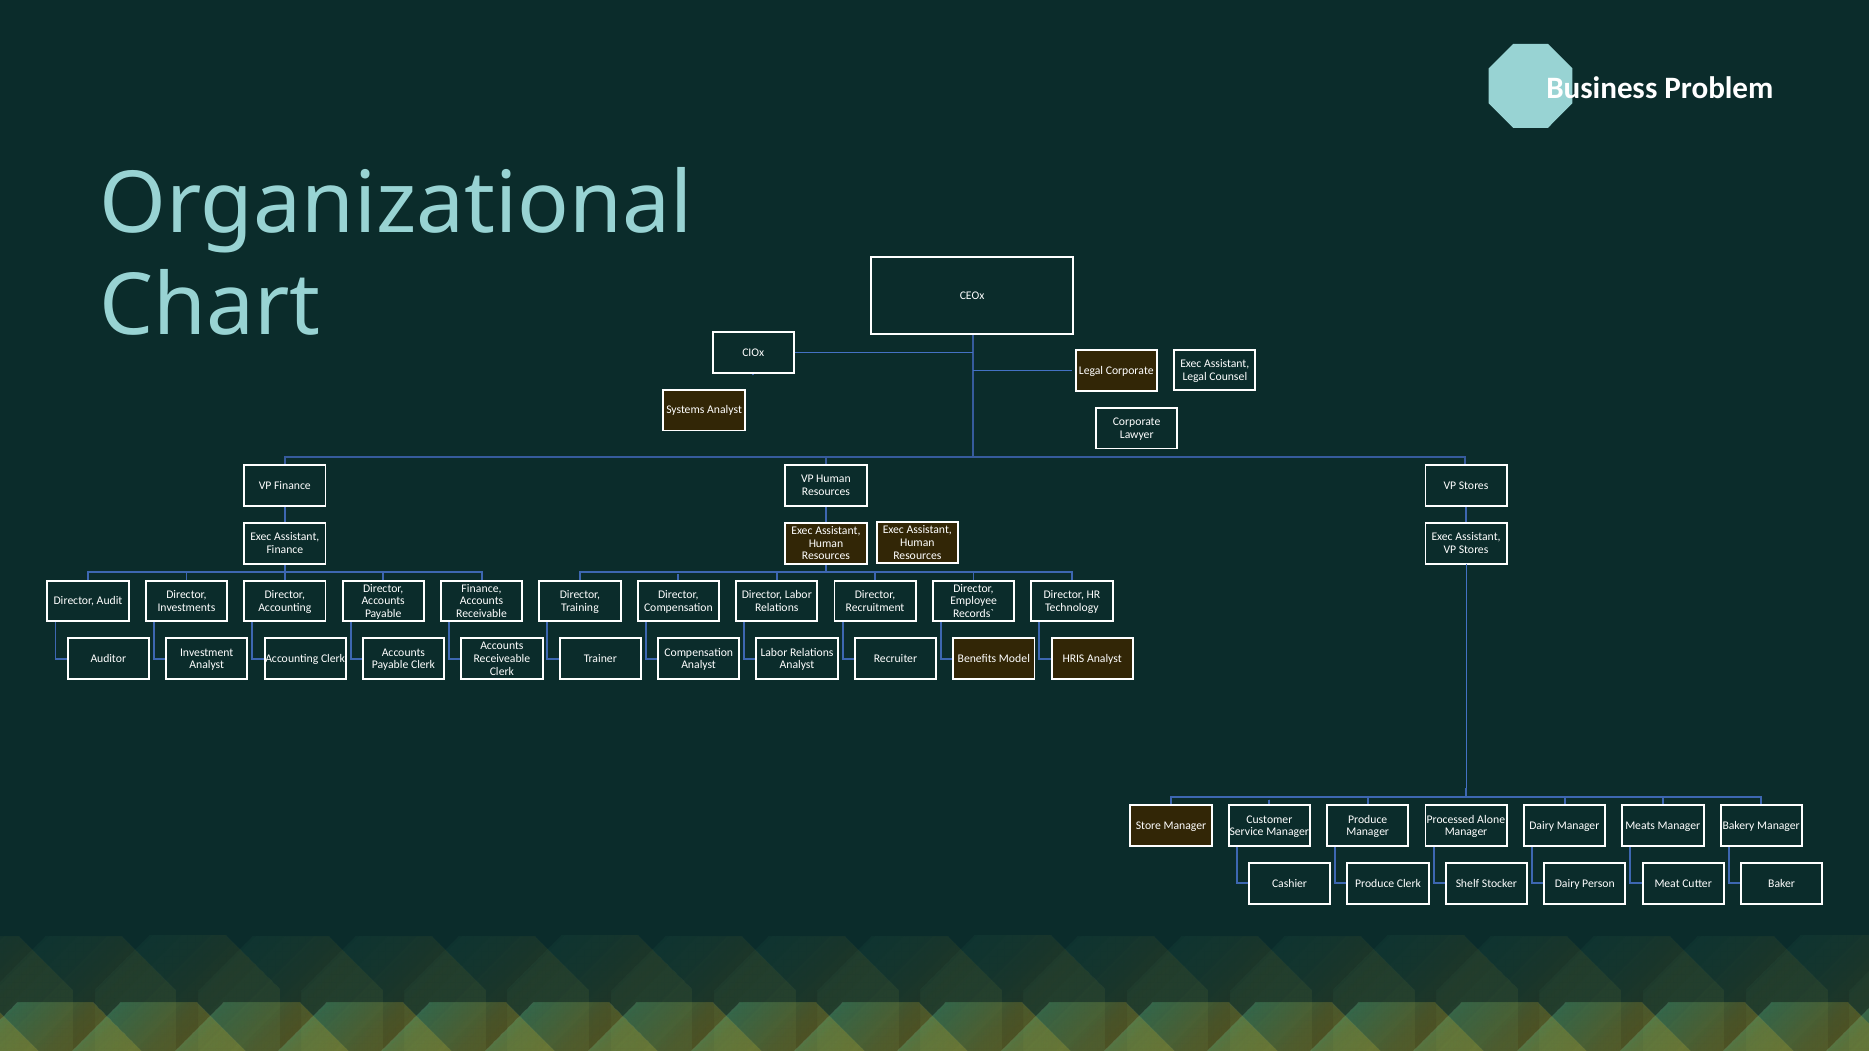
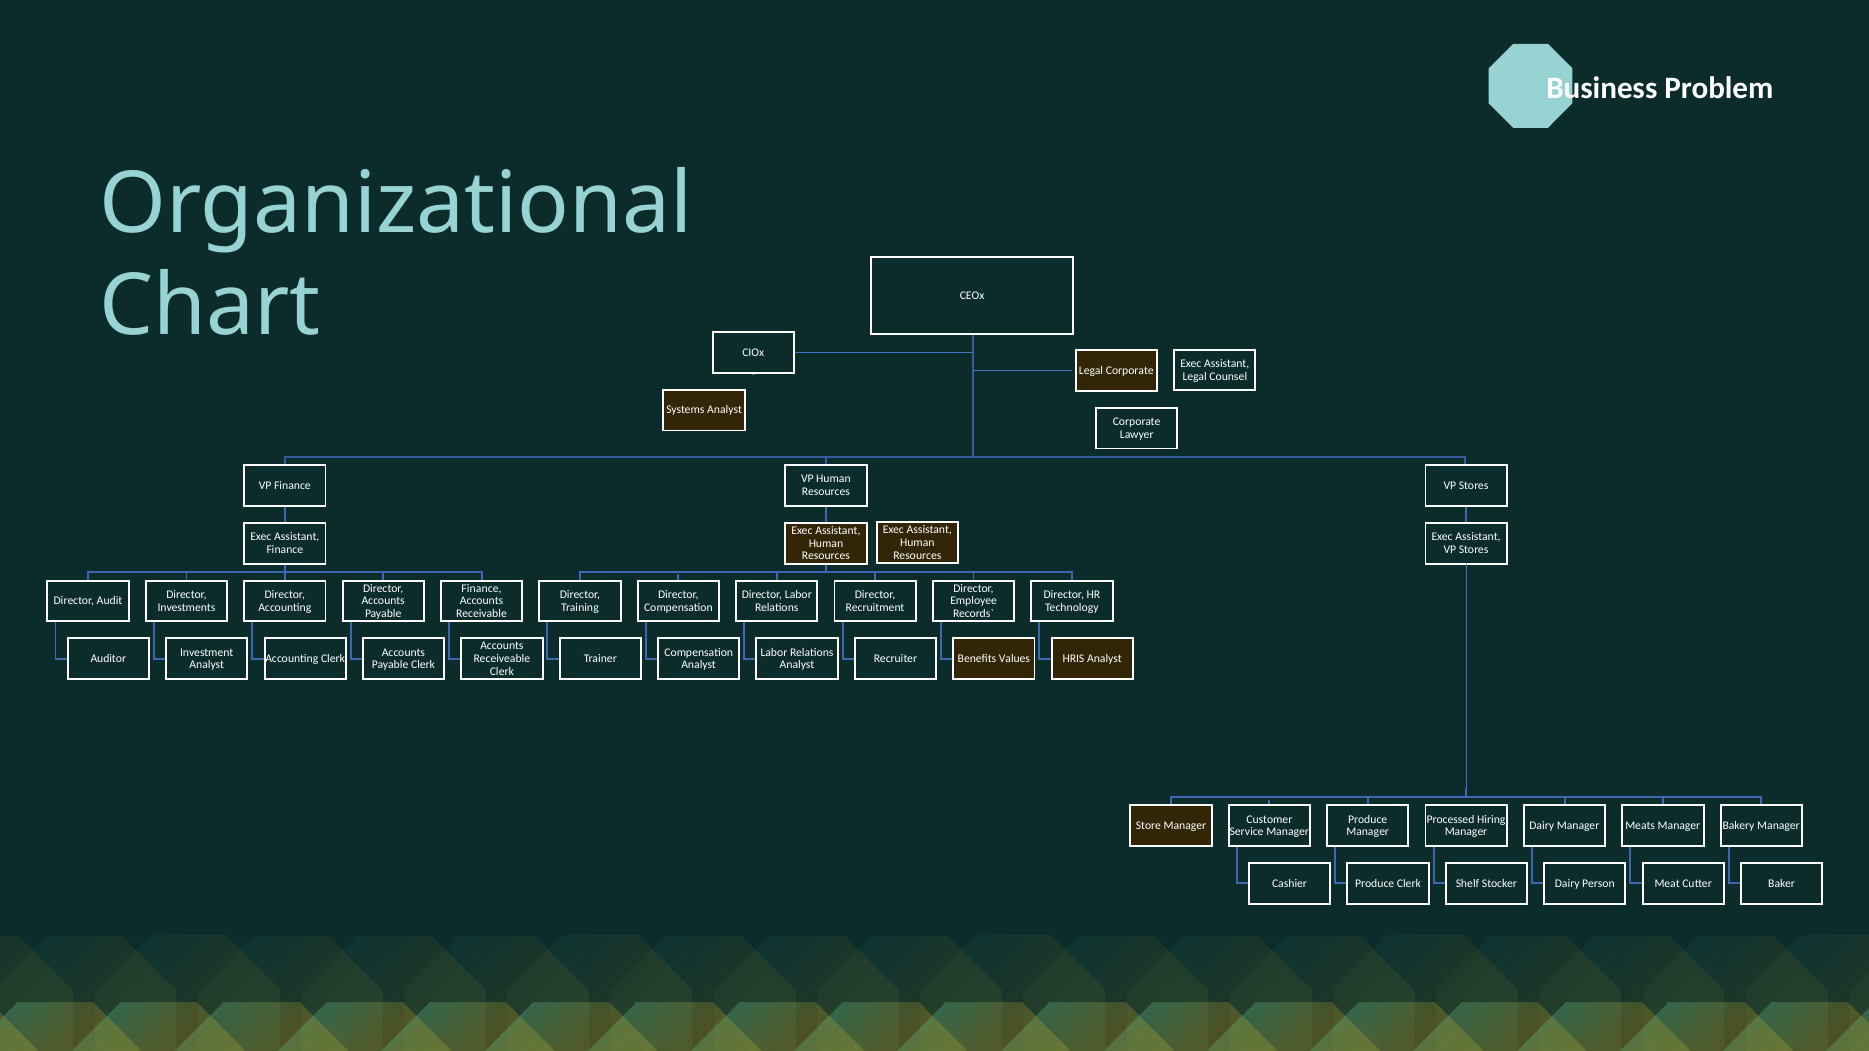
Model: Model -> Values
Alone: Alone -> Hiring
